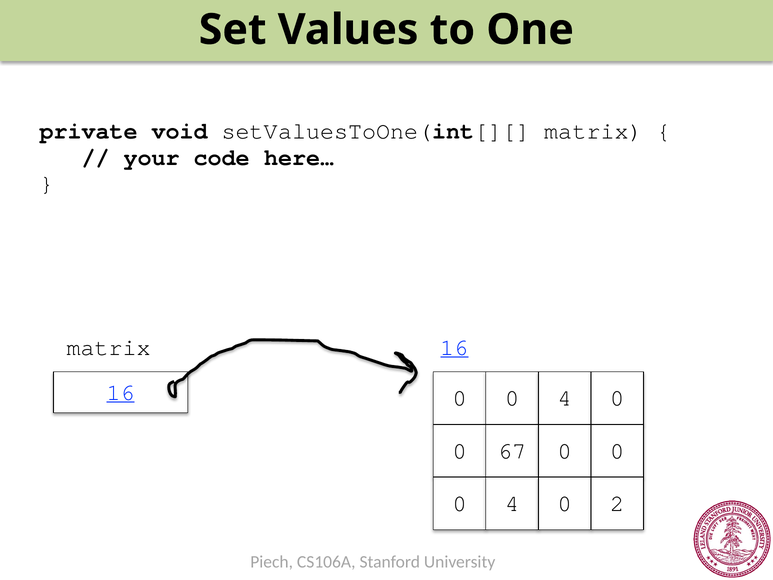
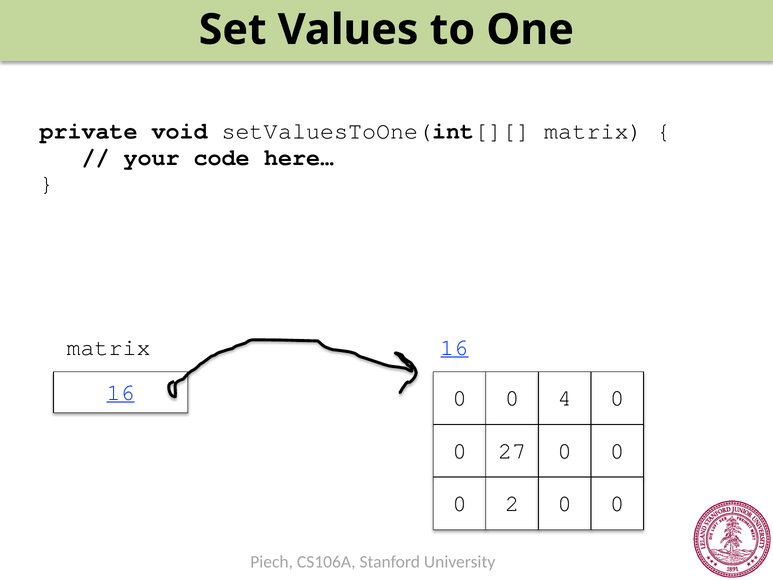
67: 67 -> 27
4 at (512, 503): 4 -> 2
2 at (617, 503): 2 -> 0
